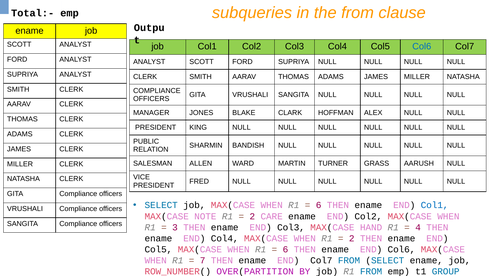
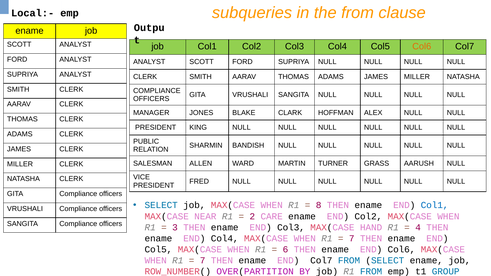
Total:-: Total:- -> Local:-
Col6 at (422, 47) colour: blue -> orange
6 at (319, 205): 6 -> 8
NOTE: NOTE -> NEAR
2 at (352, 239): 2 -> 7
